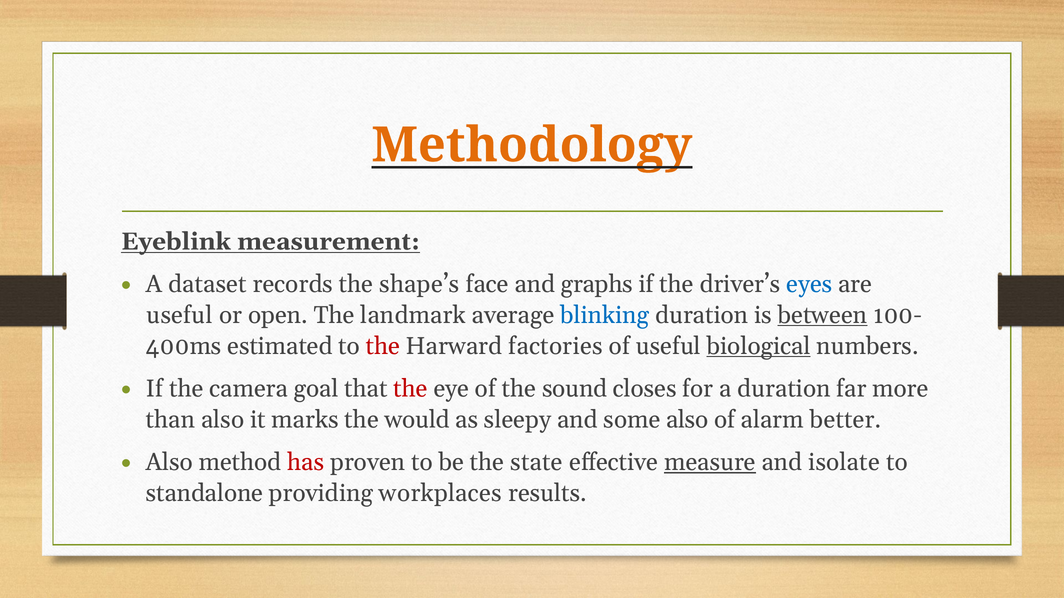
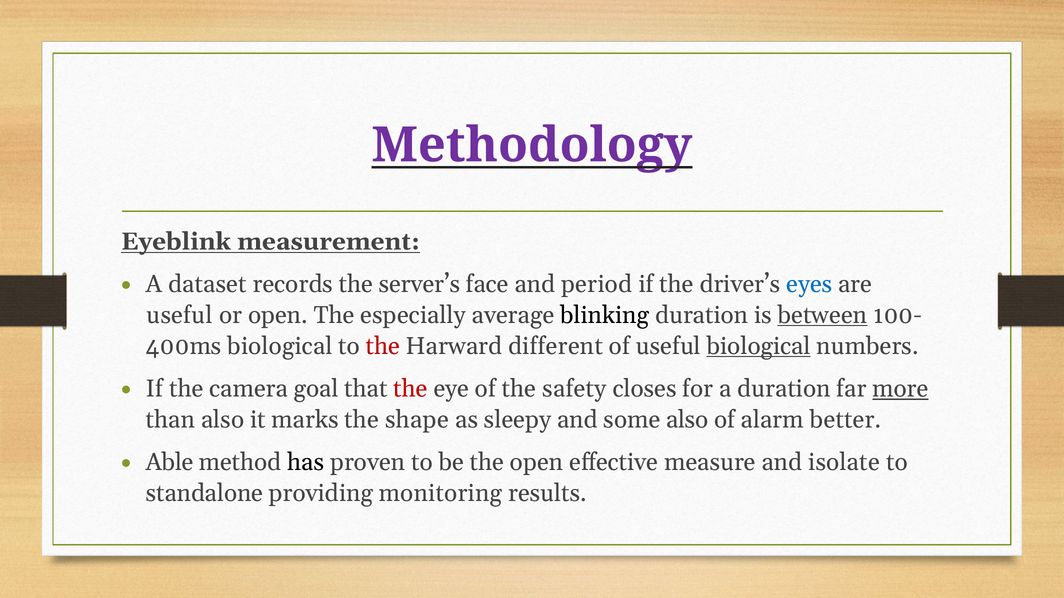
Methodology colour: orange -> purple
shape’s: shape’s -> server’s
graphs: graphs -> period
landmark: landmark -> especially
blinking colour: blue -> black
estimated at (280, 346): estimated -> biological
factories: factories -> different
sound: sound -> safety
more underline: none -> present
would: would -> shape
Also at (169, 462): Also -> Able
has colour: red -> black
the state: state -> open
measure underline: present -> none
workplaces: workplaces -> monitoring
